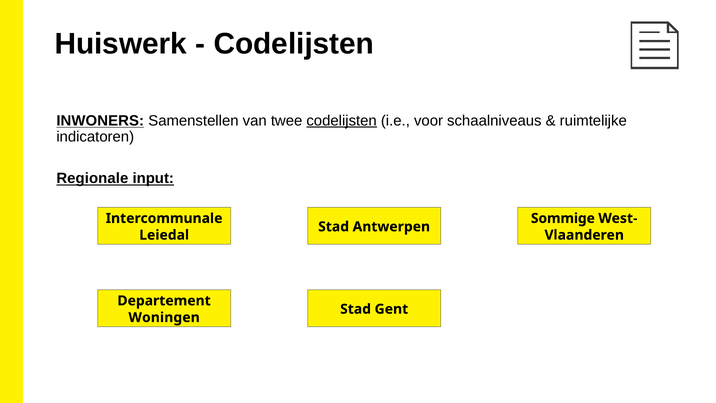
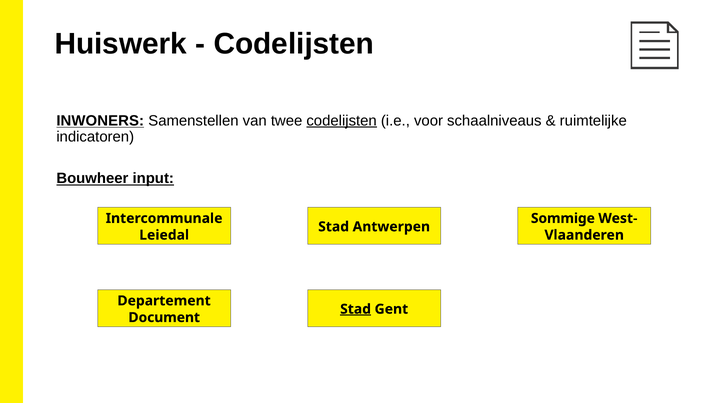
Regionale: Regionale -> Bouwheer
Stad at (356, 309) underline: none -> present
Woningen: Woningen -> Document
